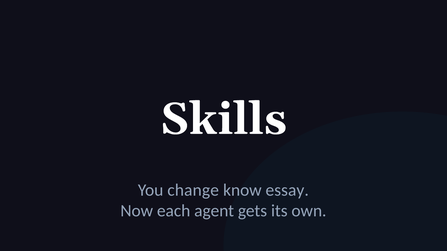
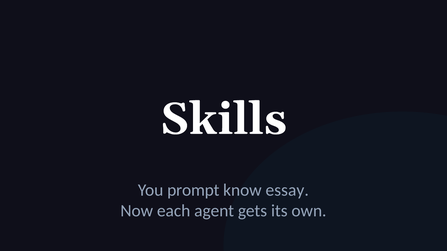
change: change -> prompt
